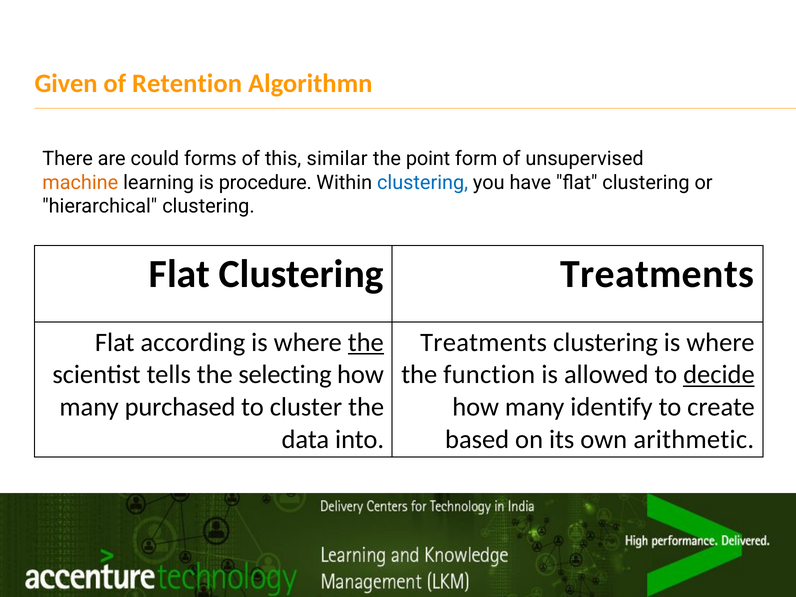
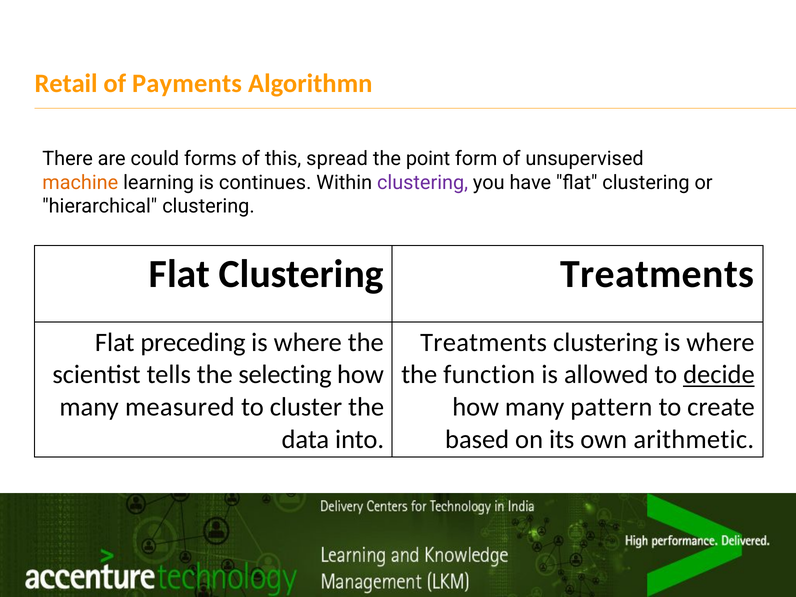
Given: Given -> Retail
Retention: Retention -> Payments
similar: similar -> spread
procedure: procedure -> continues
clustering at (423, 182) colour: blue -> purple
according: according -> preceding
the at (366, 342) underline: present -> none
purchased: purchased -> measured
identify: identify -> pattern
